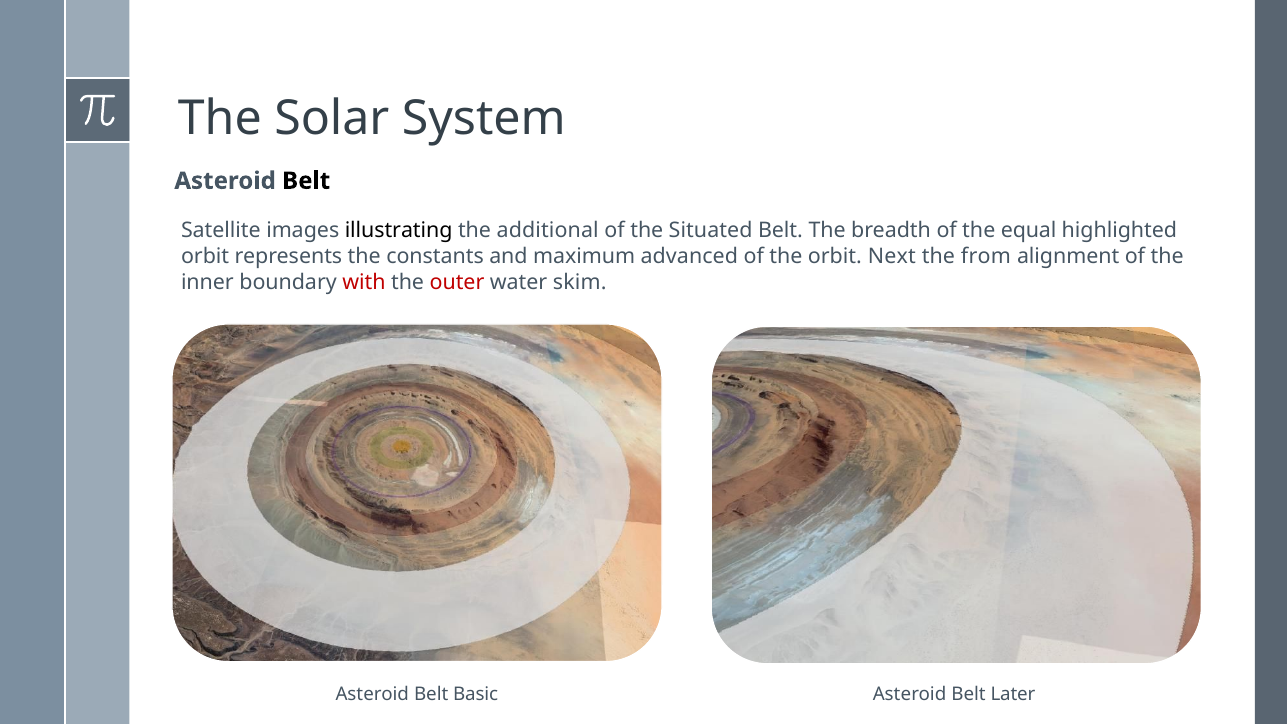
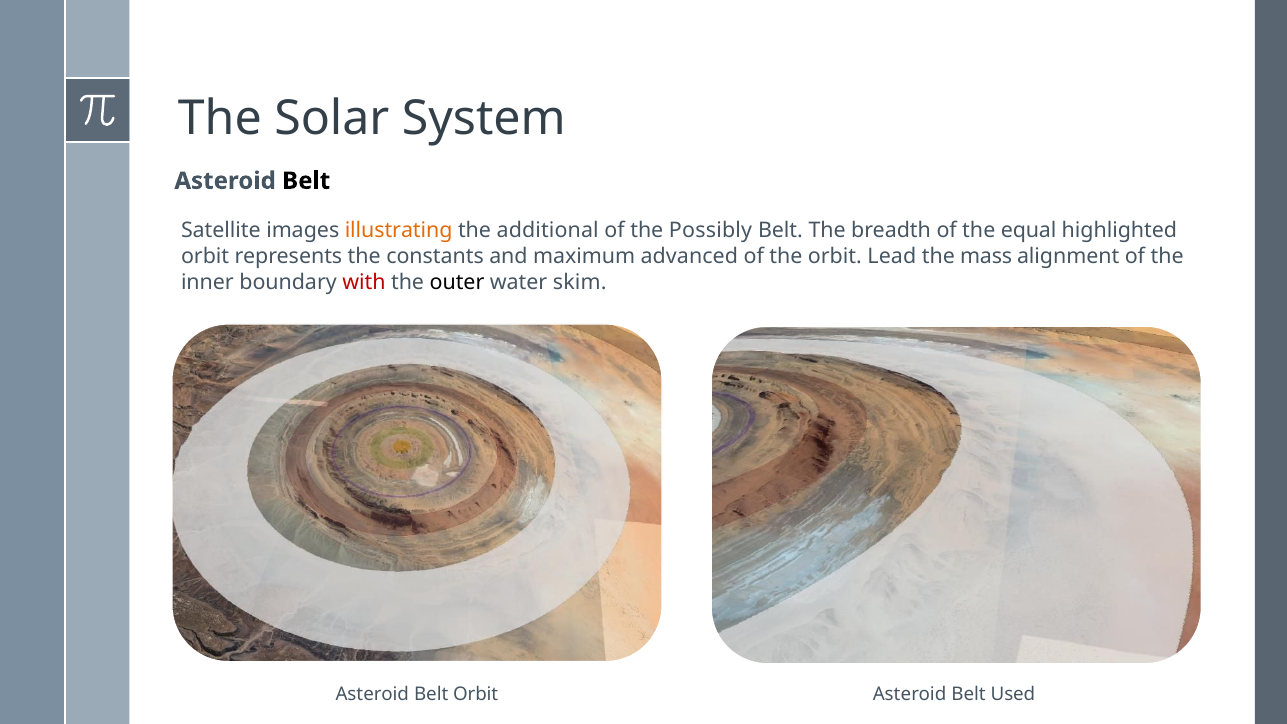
illustrating colour: black -> orange
Situated: Situated -> Possibly
Next: Next -> Lead
from: from -> mass
outer colour: red -> black
Belt Basic: Basic -> Orbit
Later: Later -> Used
